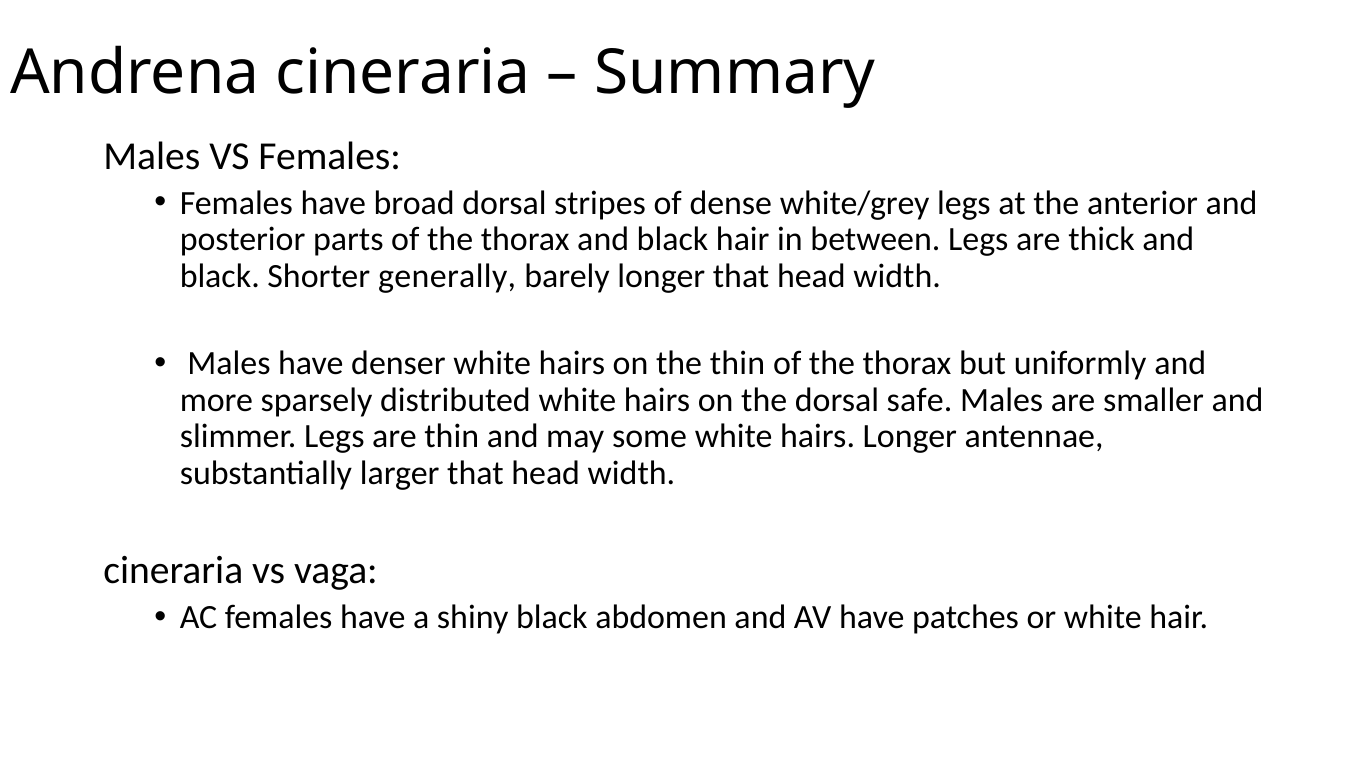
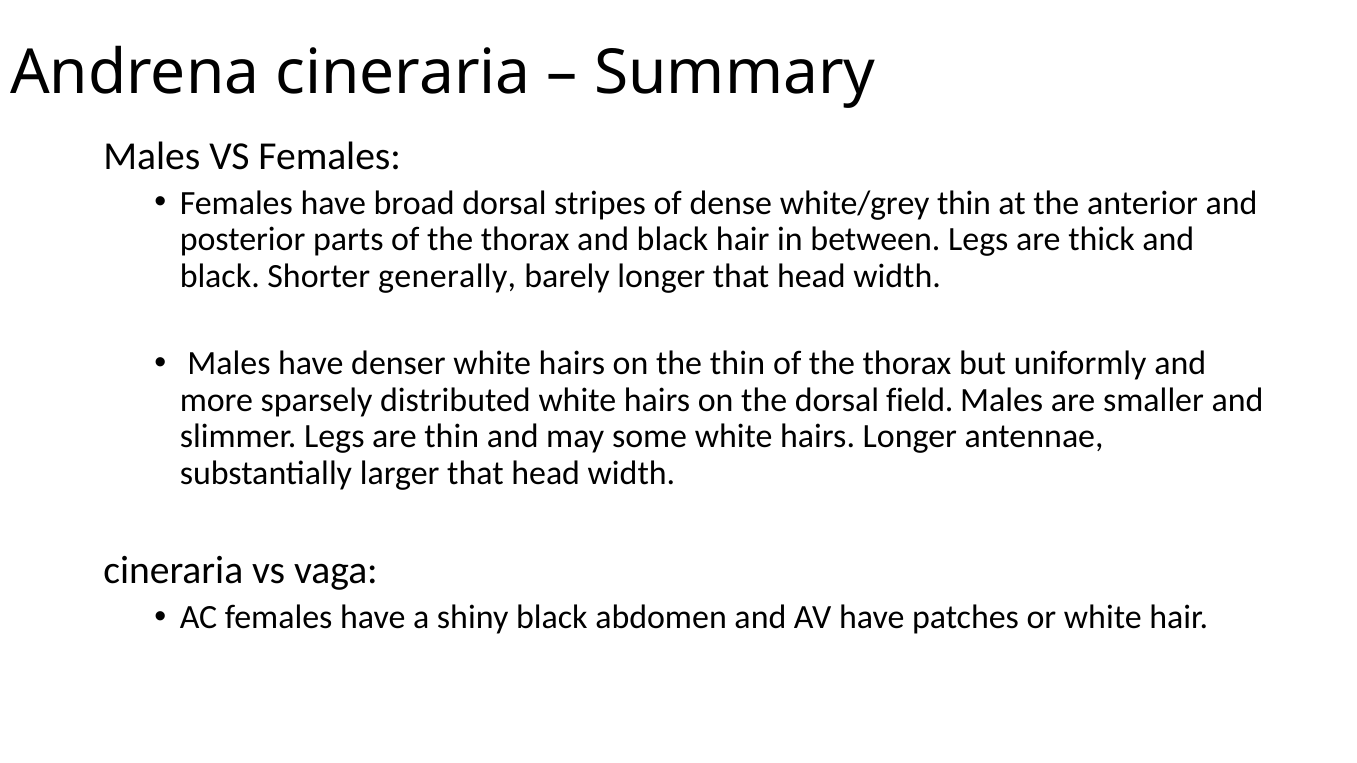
white/grey legs: legs -> thin
safe: safe -> field
